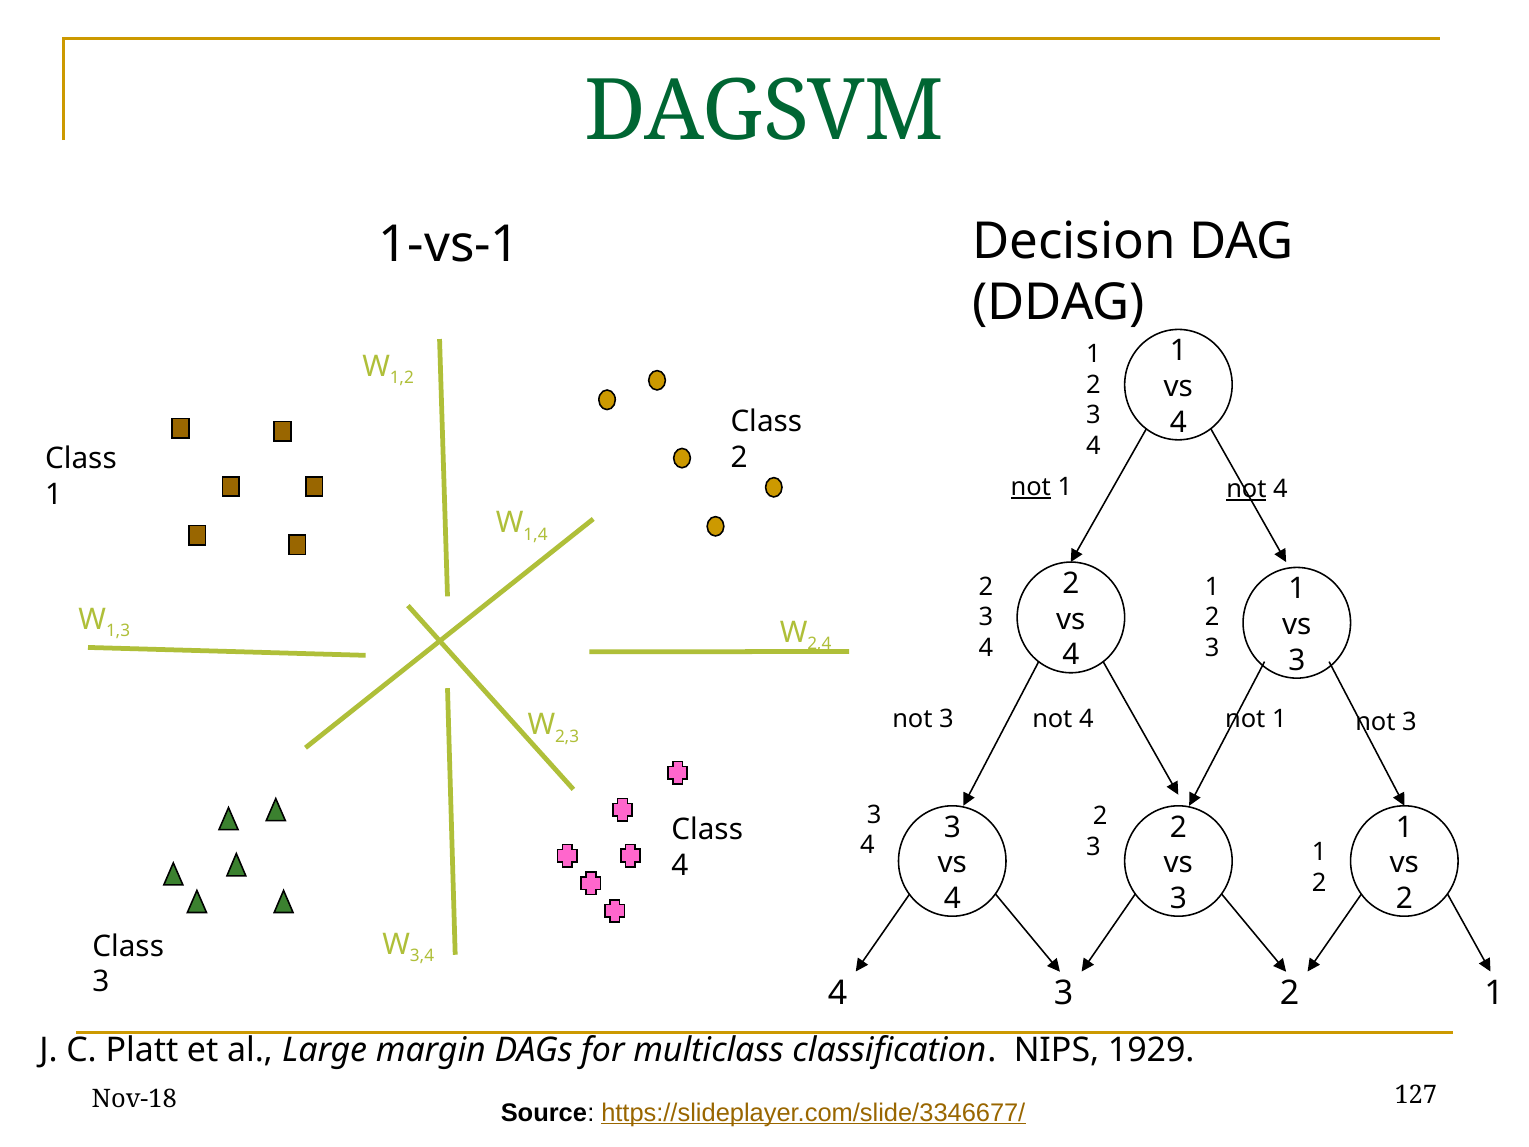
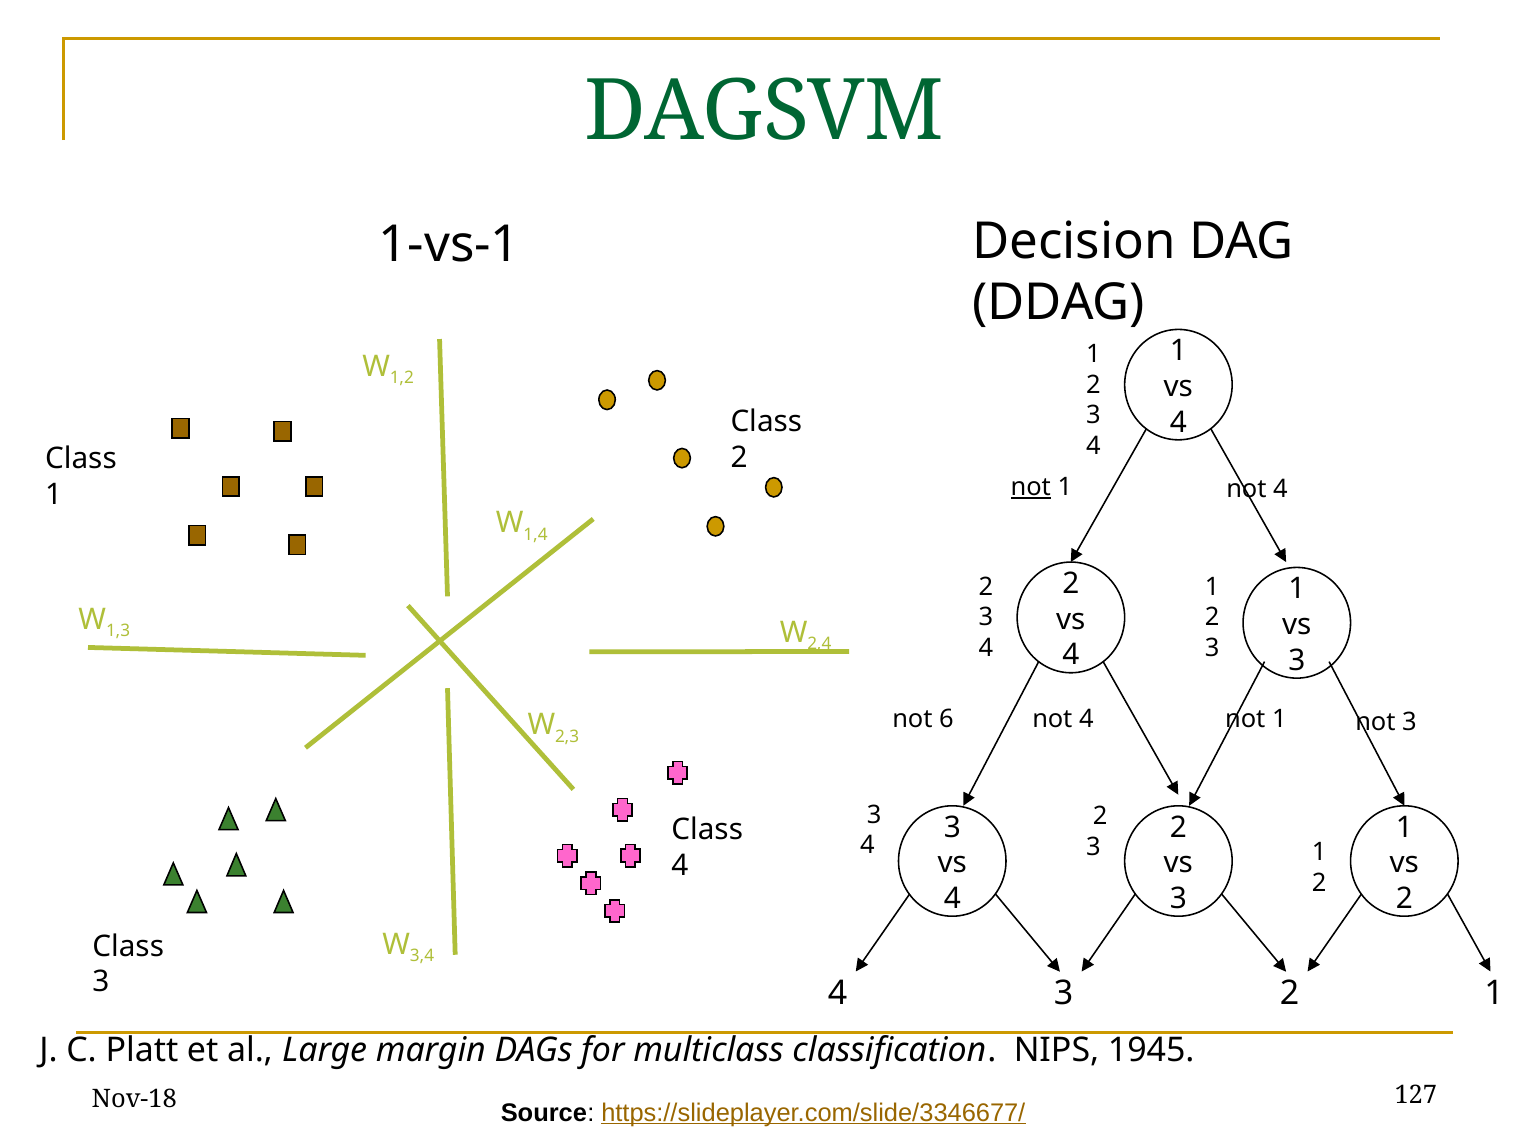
not at (1246, 489) underline: present -> none
3 at (946, 719): 3 -> 6
1929: 1929 -> 1945
